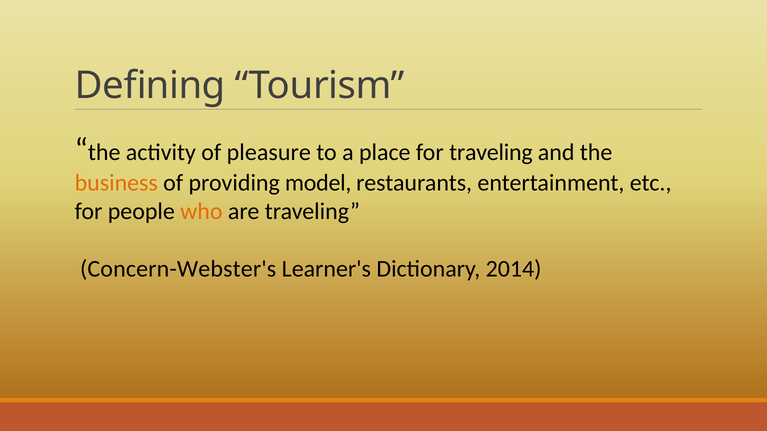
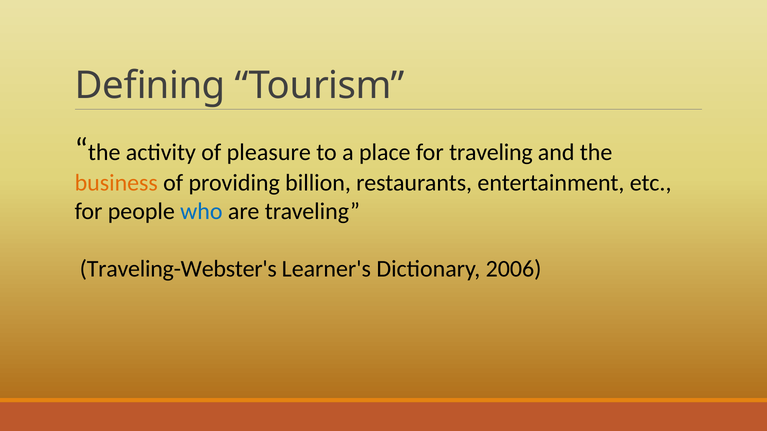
model: model -> billion
who colour: orange -> blue
Concern-Webster's: Concern-Webster's -> Traveling-Webster's
2014: 2014 -> 2006
